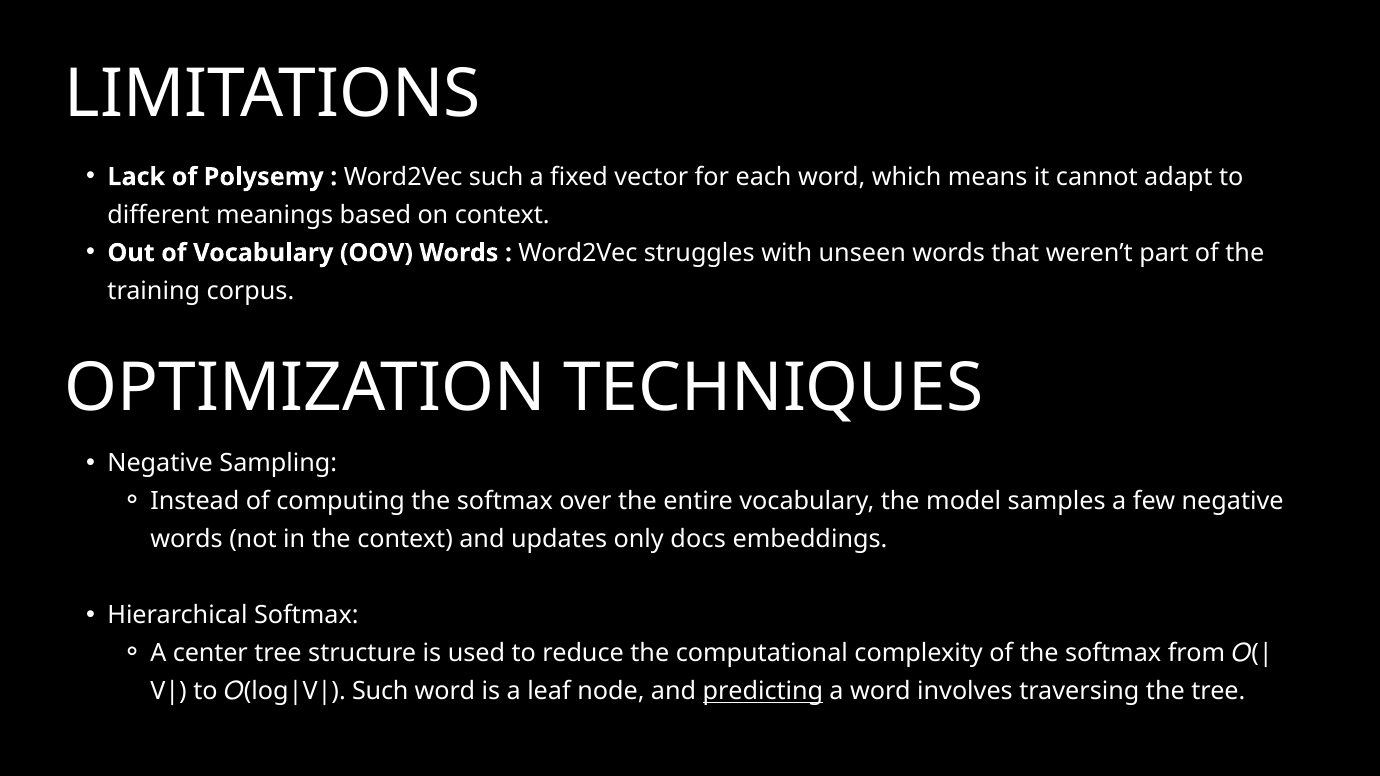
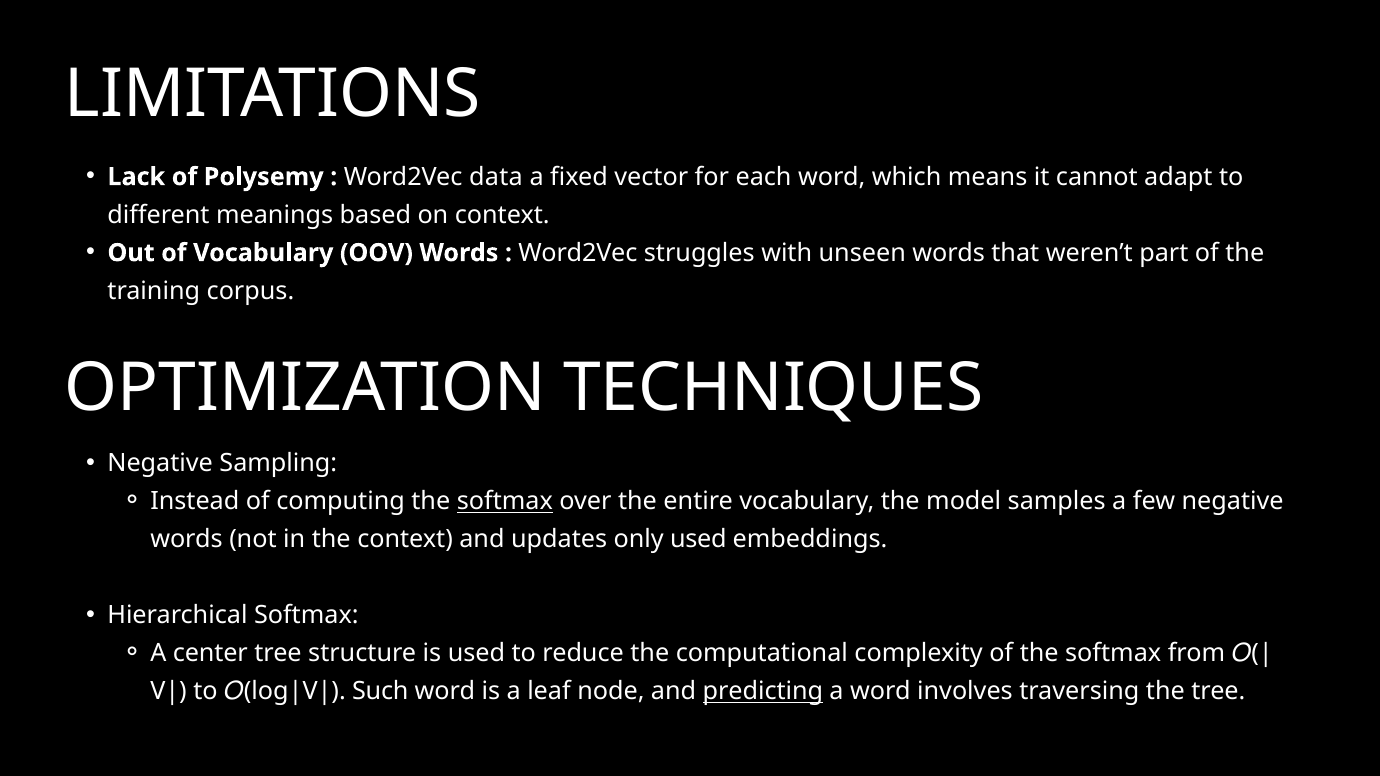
Word2Vec such: such -> data
softmax at (505, 502) underline: none -> present
only docs: docs -> used
